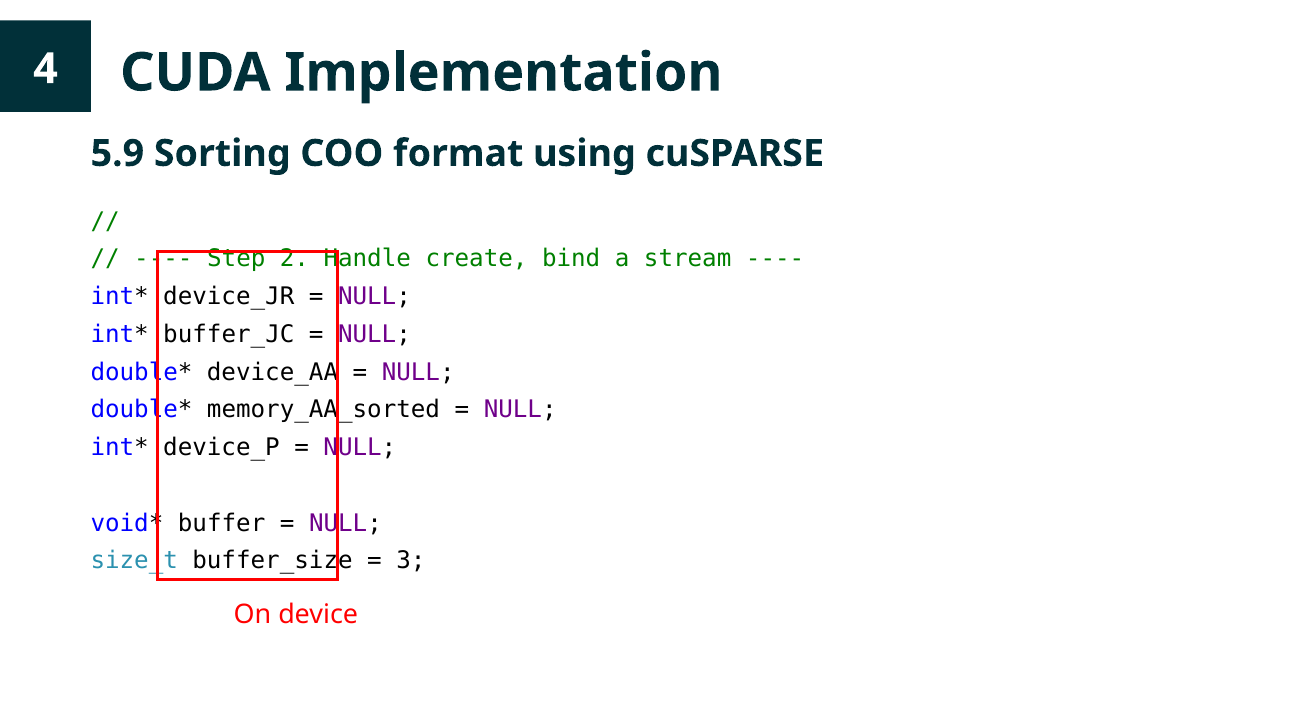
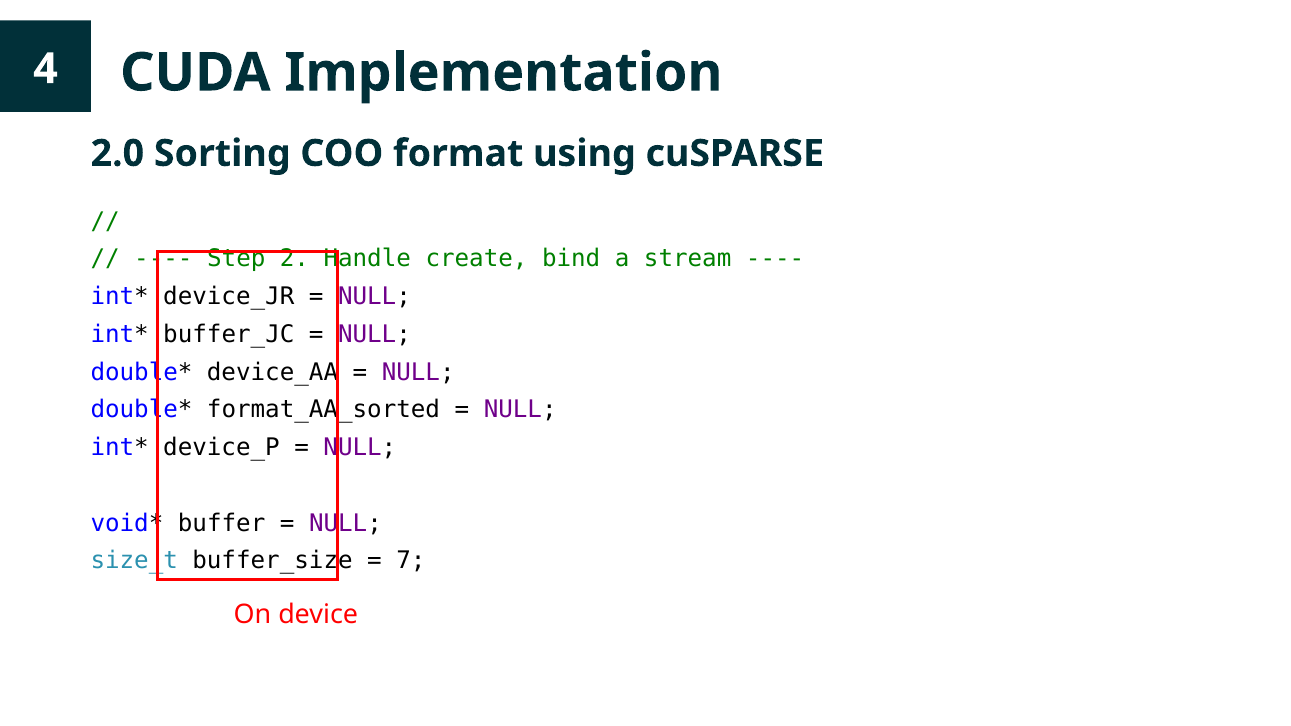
5.9: 5.9 -> 2.0
memory_AA_sorted: memory_AA_sorted -> format_AA_sorted
3: 3 -> 7
